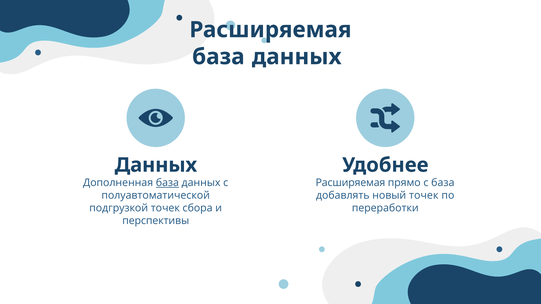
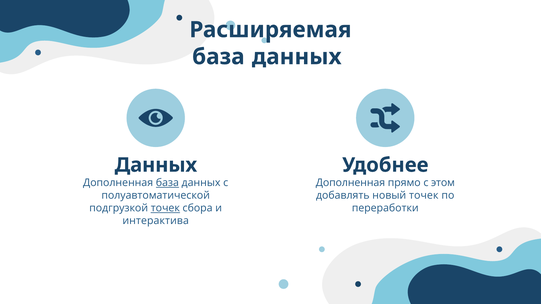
Расширяемая at (350, 183): Расширяемая -> Дополненная
с база: база -> этом
точек at (165, 208) underline: none -> present
перспективы: перспективы -> интерактива
